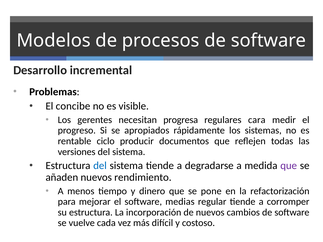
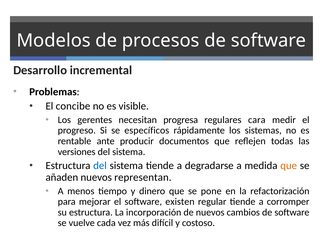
apropiados: apropiados -> específicos
ciclo: ciclo -> ante
que at (289, 166) colour: purple -> orange
rendimiento: rendimiento -> representan
medias: medias -> existen
